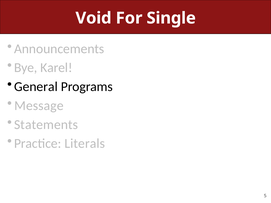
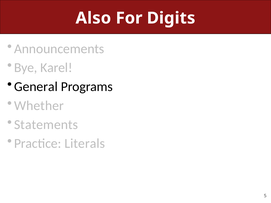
Void: Void -> Also
Single: Single -> Digits
Message: Message -> Whether
